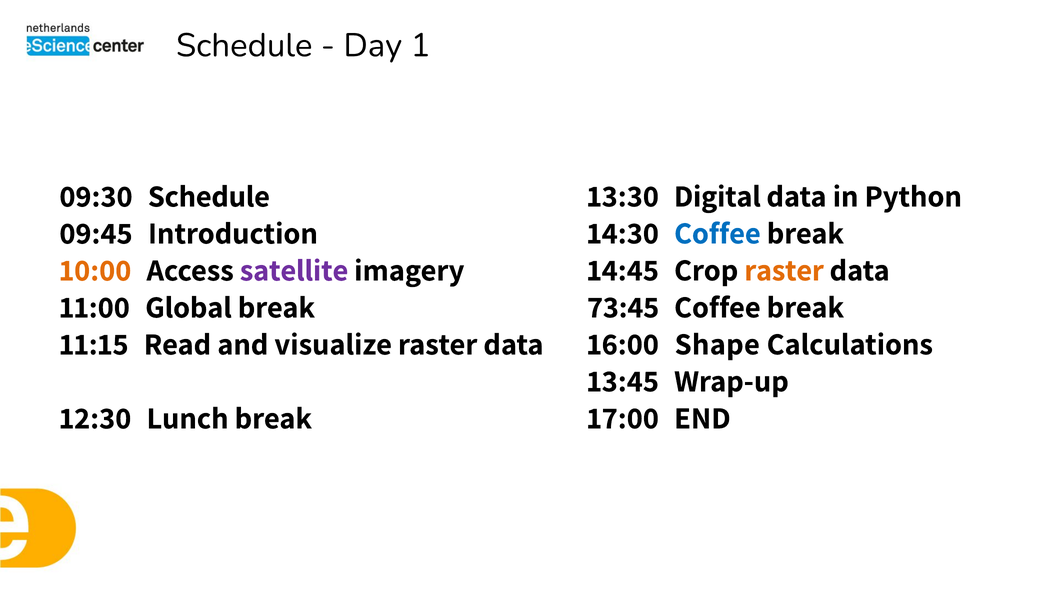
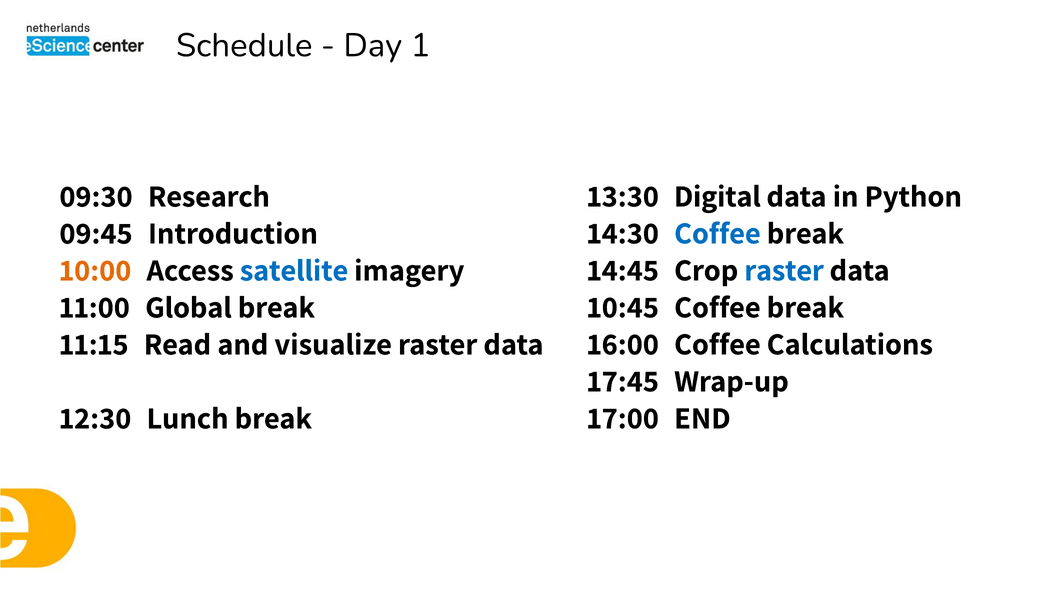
09:30 Schedule: Schedule -> Research
raster at (784, 270) colour: orange -> blue
satellite colour: purple -> blue
73:45: 73:45 -> 10:45
16:00 Shape: Shape -> Coffee
13:45: 13:45 -> 17:45
